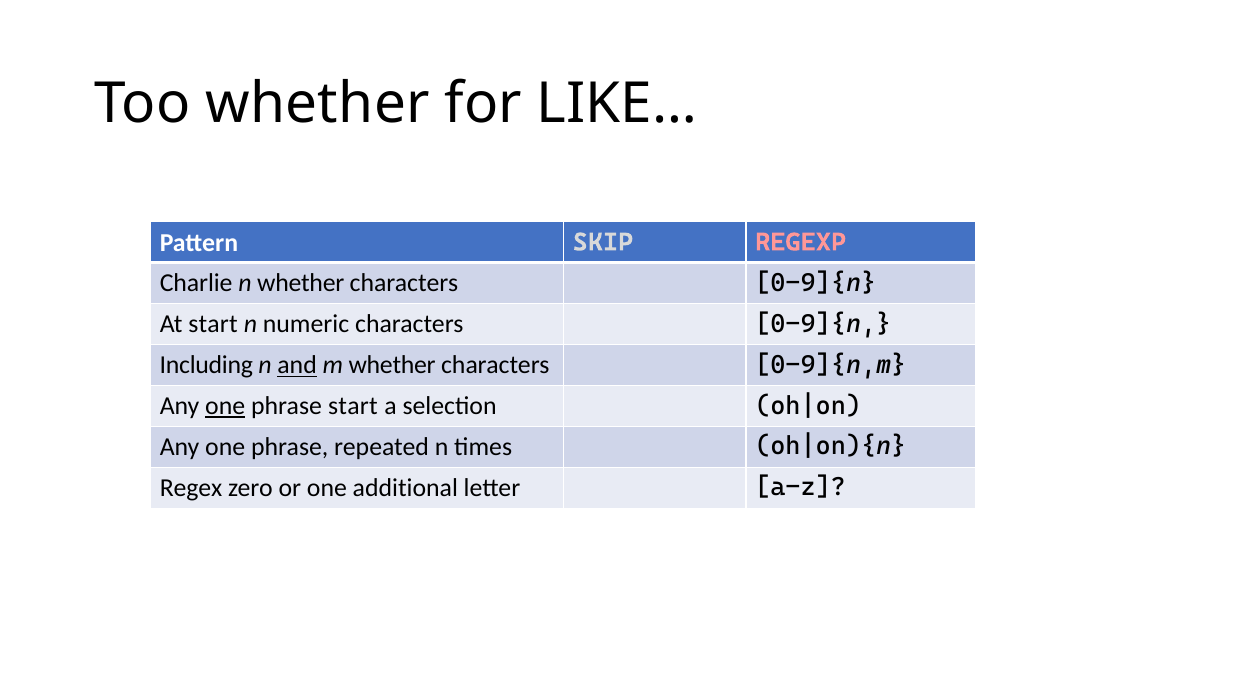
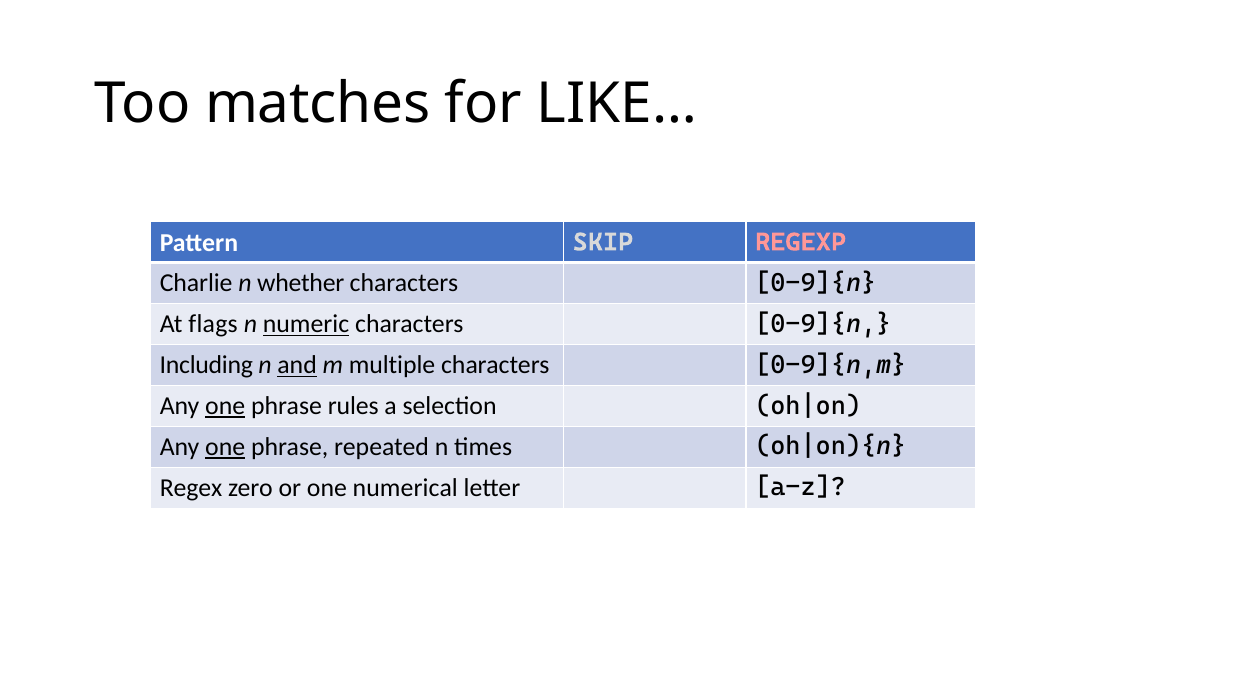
Too whether: whether -> matches
At start: start -> flags
numeric underline: none -> present
m whether: whether -> multiple
phrase start: start -> rules
one at (225, 447) underline: none -> present
additional: additional -> numerical
